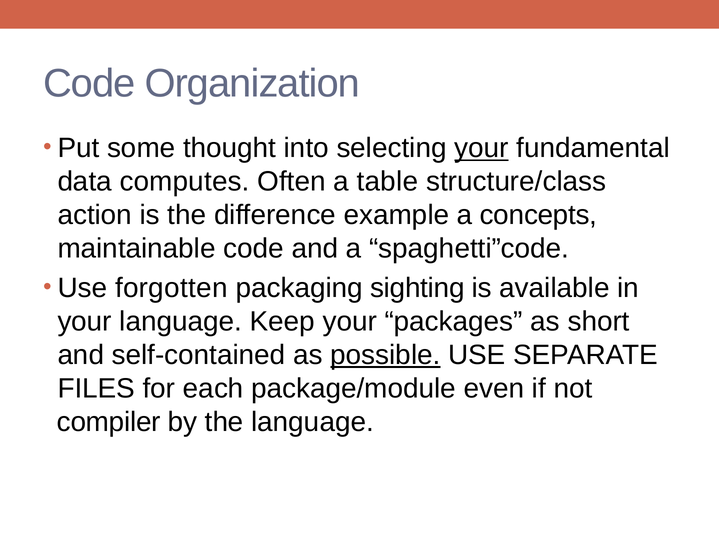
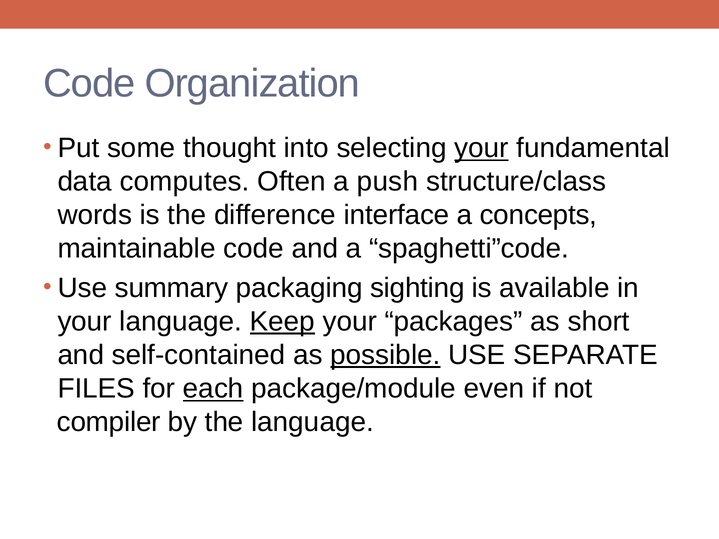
table: table -> push
action: action -> words
example: example -> interface
forgotten: forgotten -> summary
Keep underline: none -> present
each underline: none -> present
